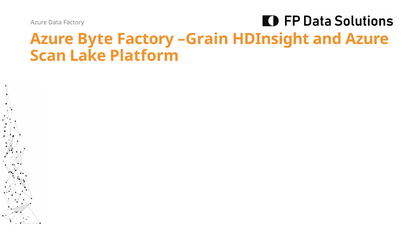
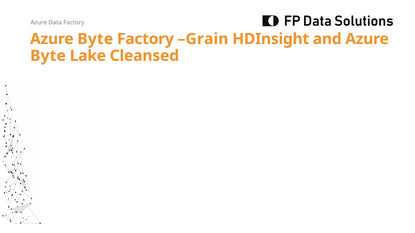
Scan at (48, 56): Scan -> Byte
Platform: Platform -> Cleansed
